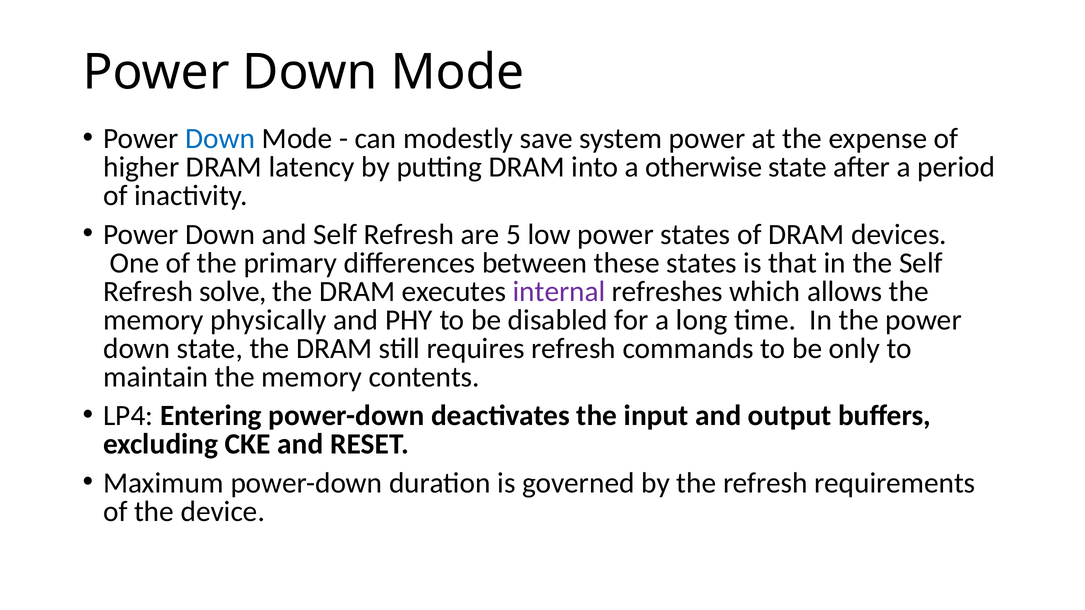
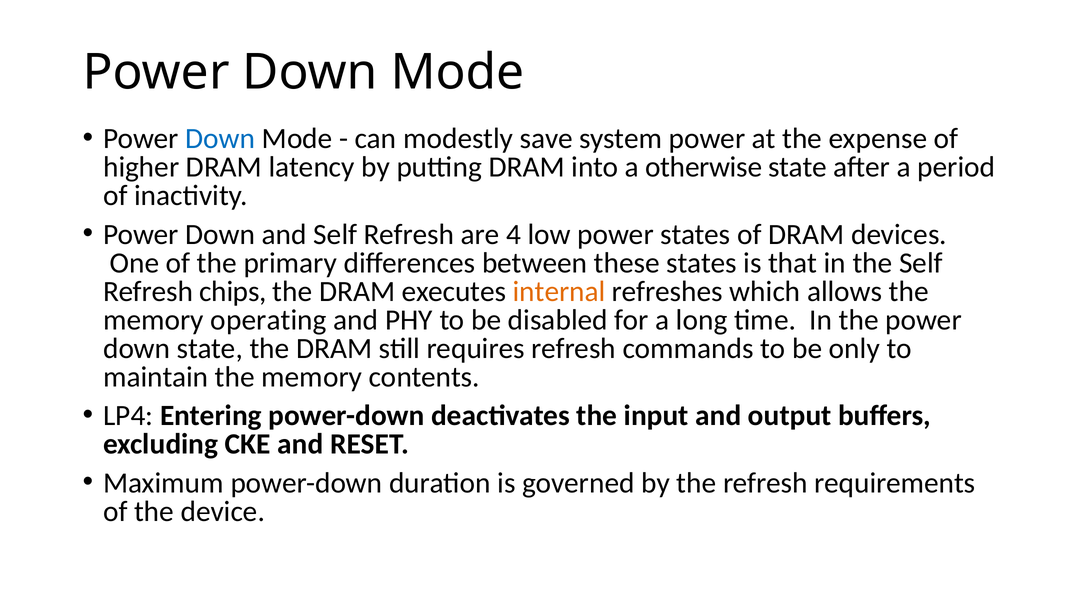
5: 5 -> 4
solve: solve -> chips
internal colour: purple -> orange
physically: physically -> operating
